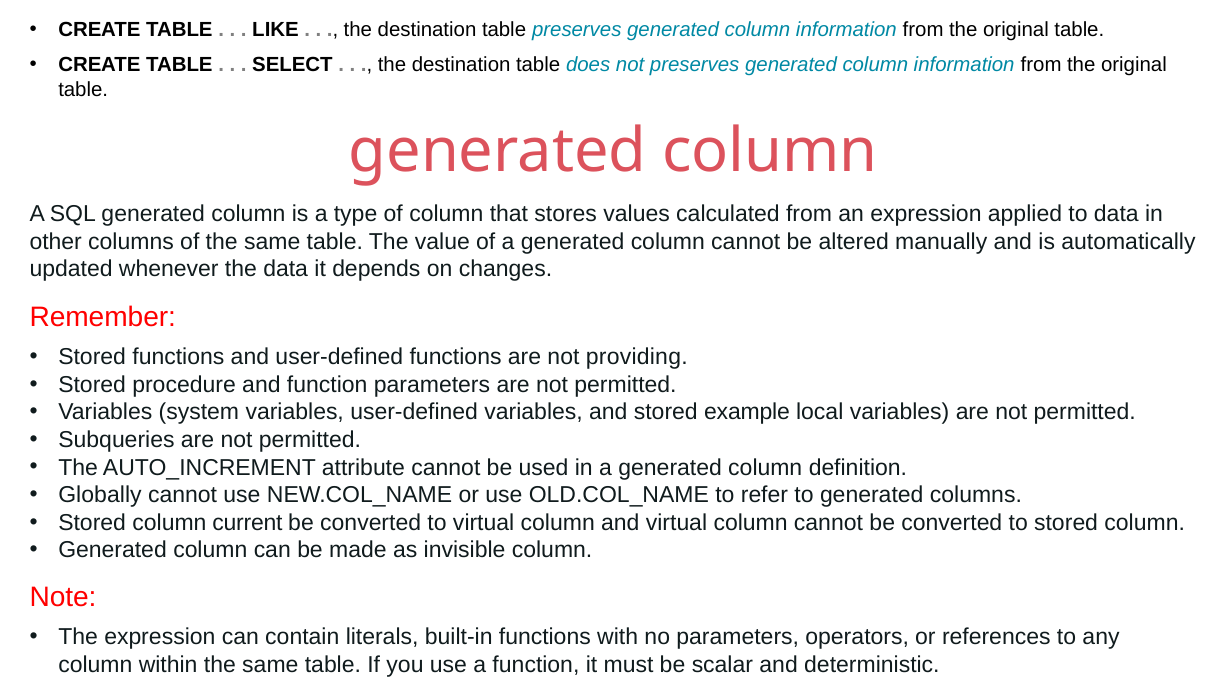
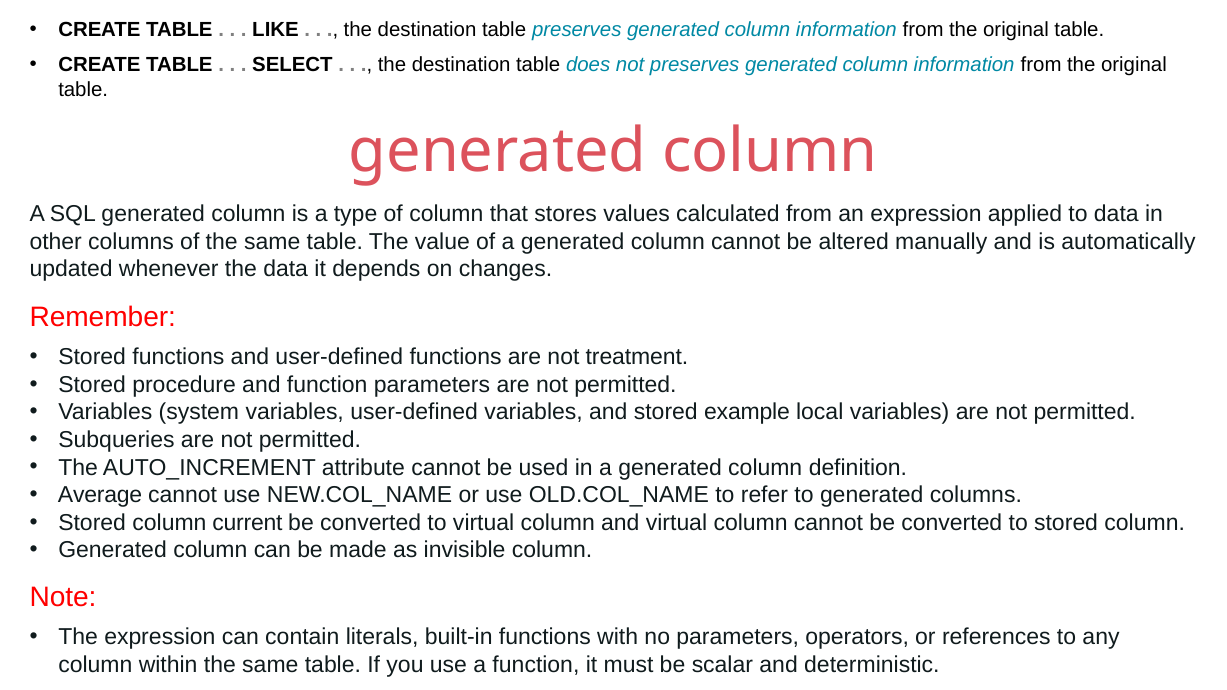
providing: providing -> treatment
Globally: Globally -> Average
